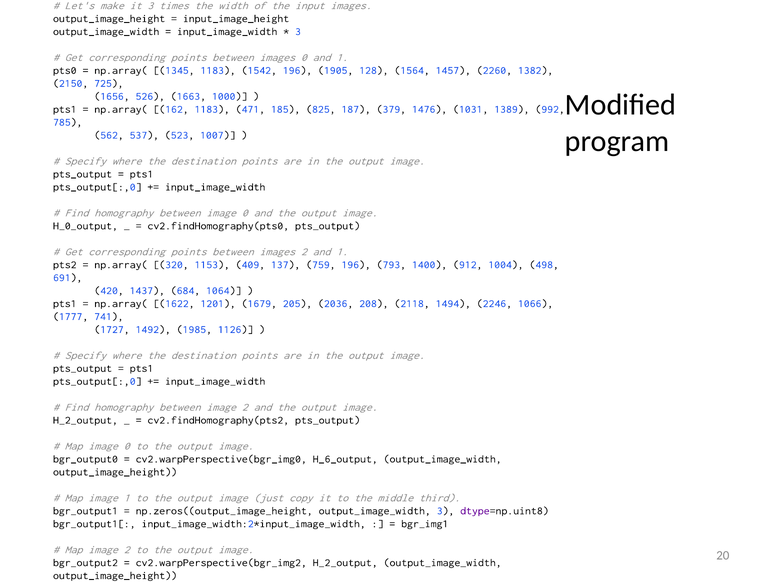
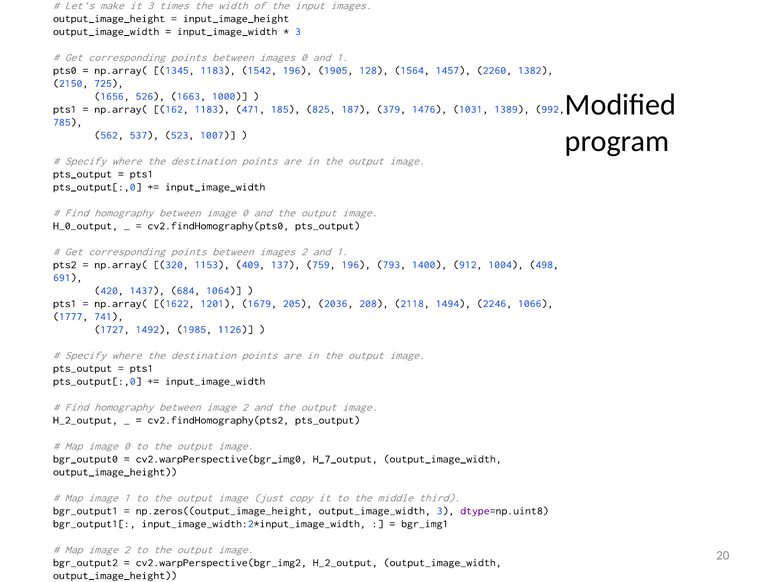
H_6_output: H_6_output -> H_7_output
